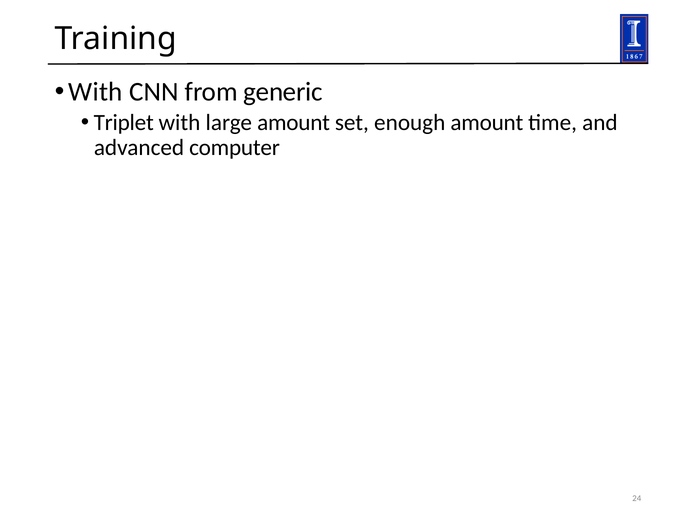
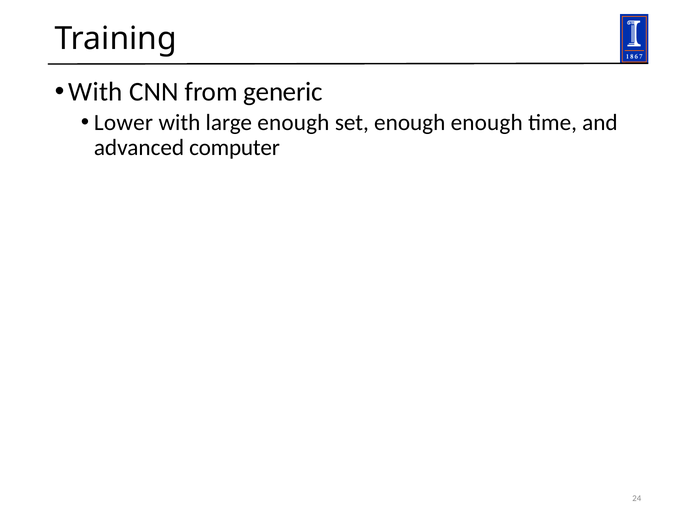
Triplet: Triplet -> Lower
large amount: amount -> enough
enough amount: amount -> enough
